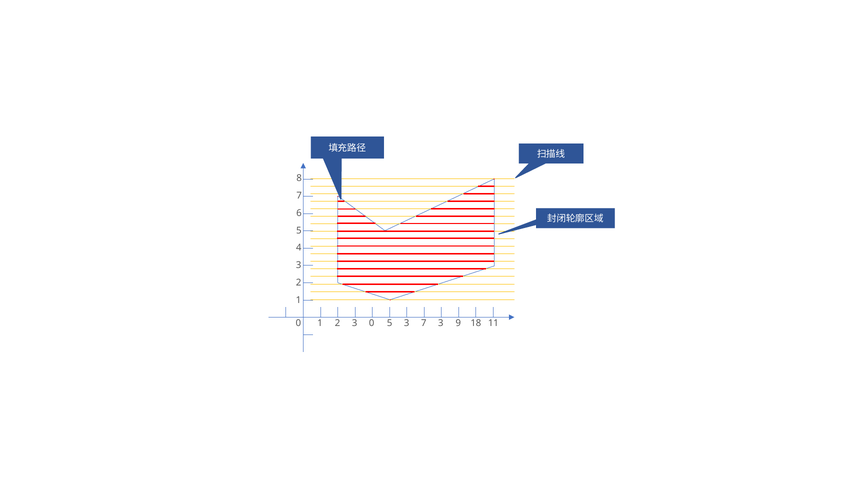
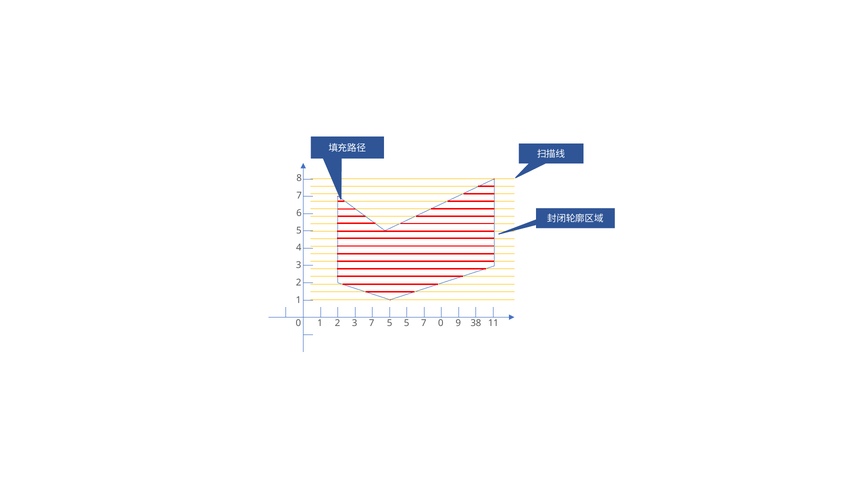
3 0: 0 -> 7
5 3: 3 -> 5
7 3: 3 -> 0
18: 18 -> 38
